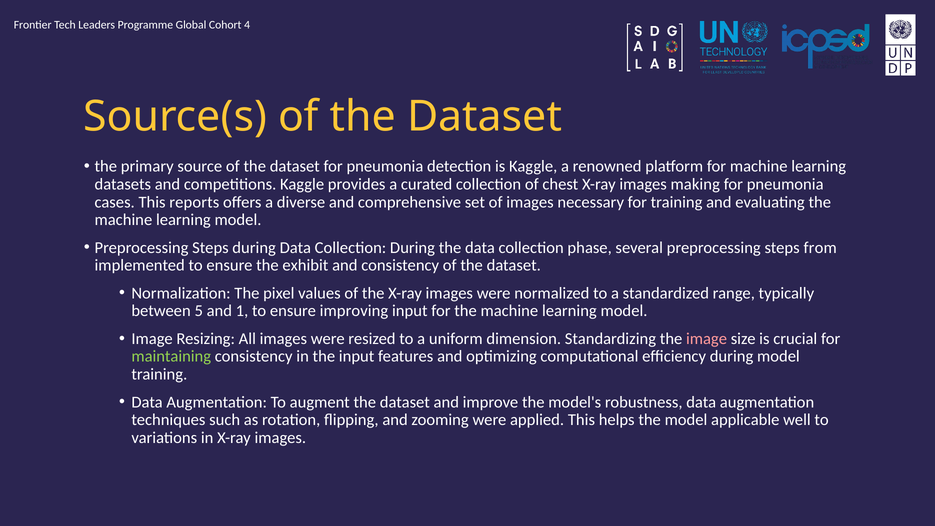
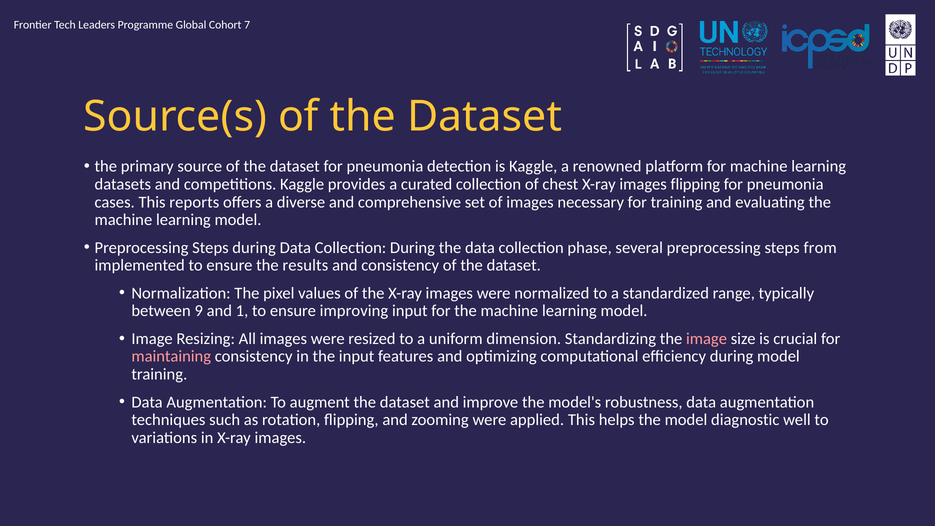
4: 4 -> 7
images making: making -> flipping
exhibit: exhibit -> results
5: 5 -> 9
maintaining colour: light green -> pink
applicable: applicable -> diagnostic
